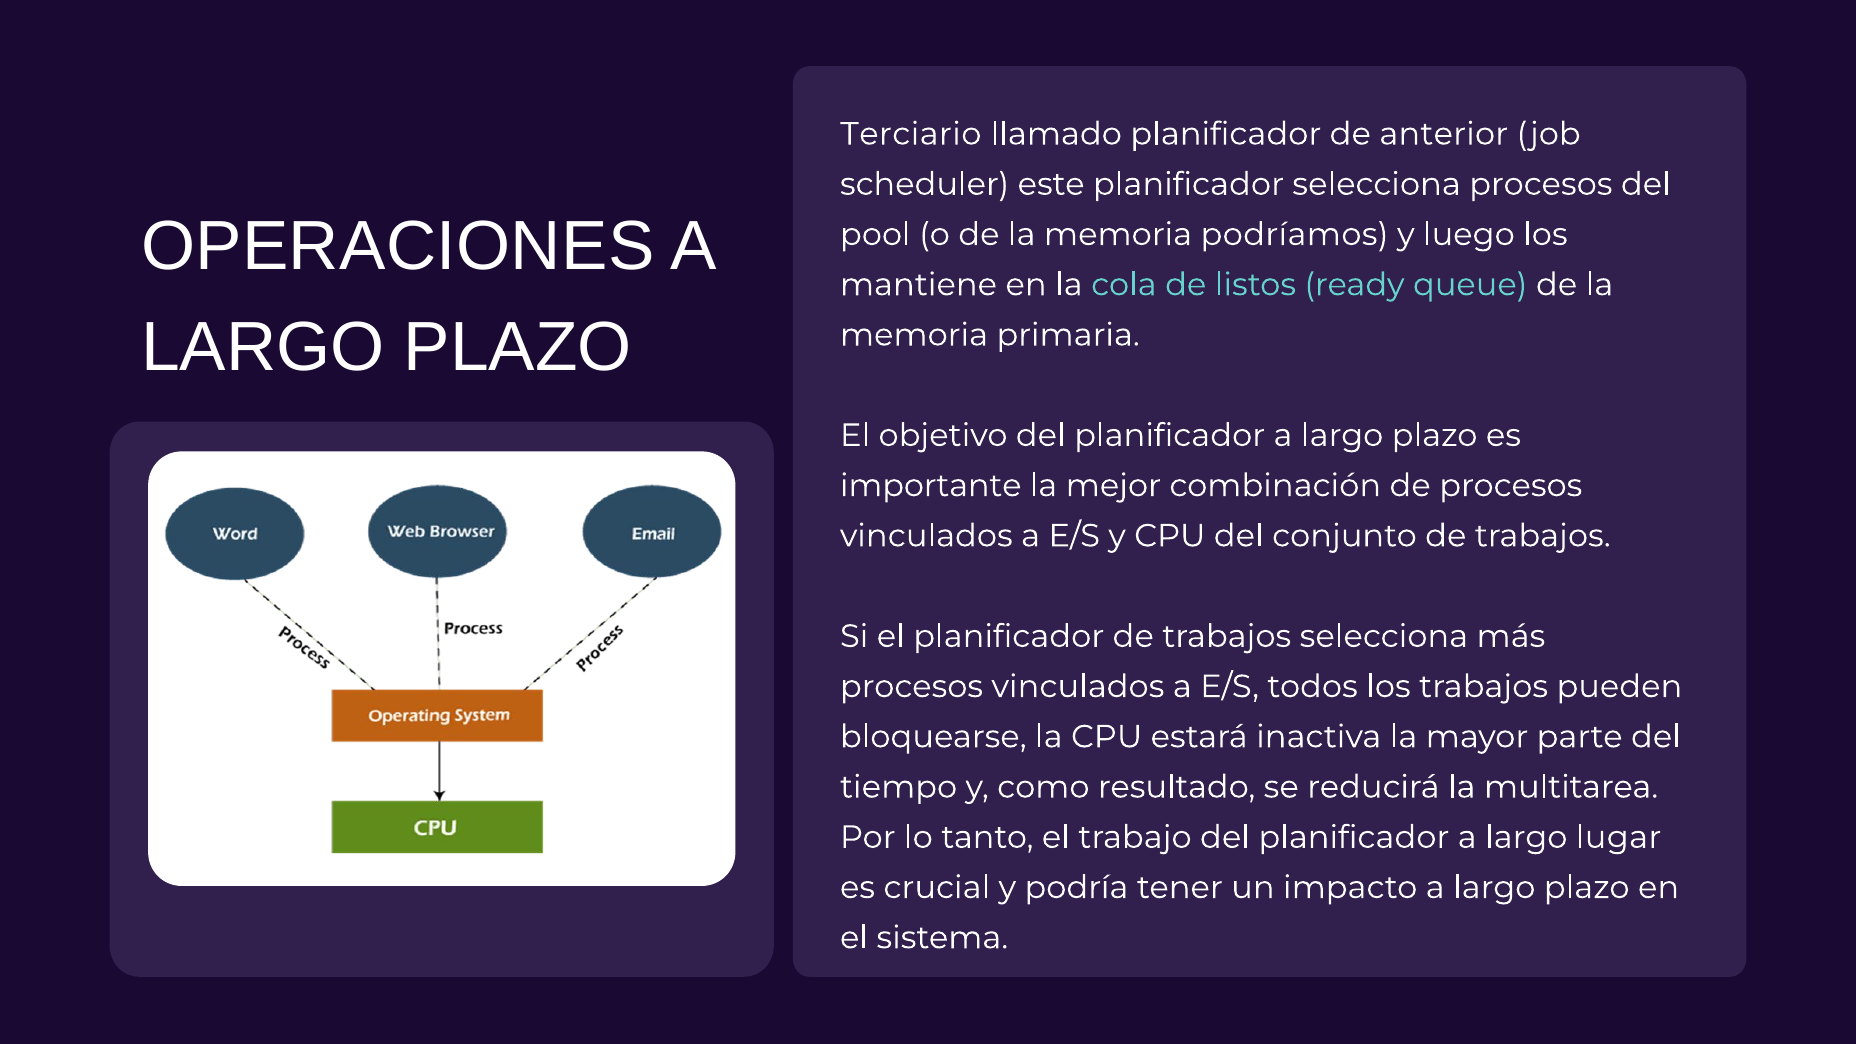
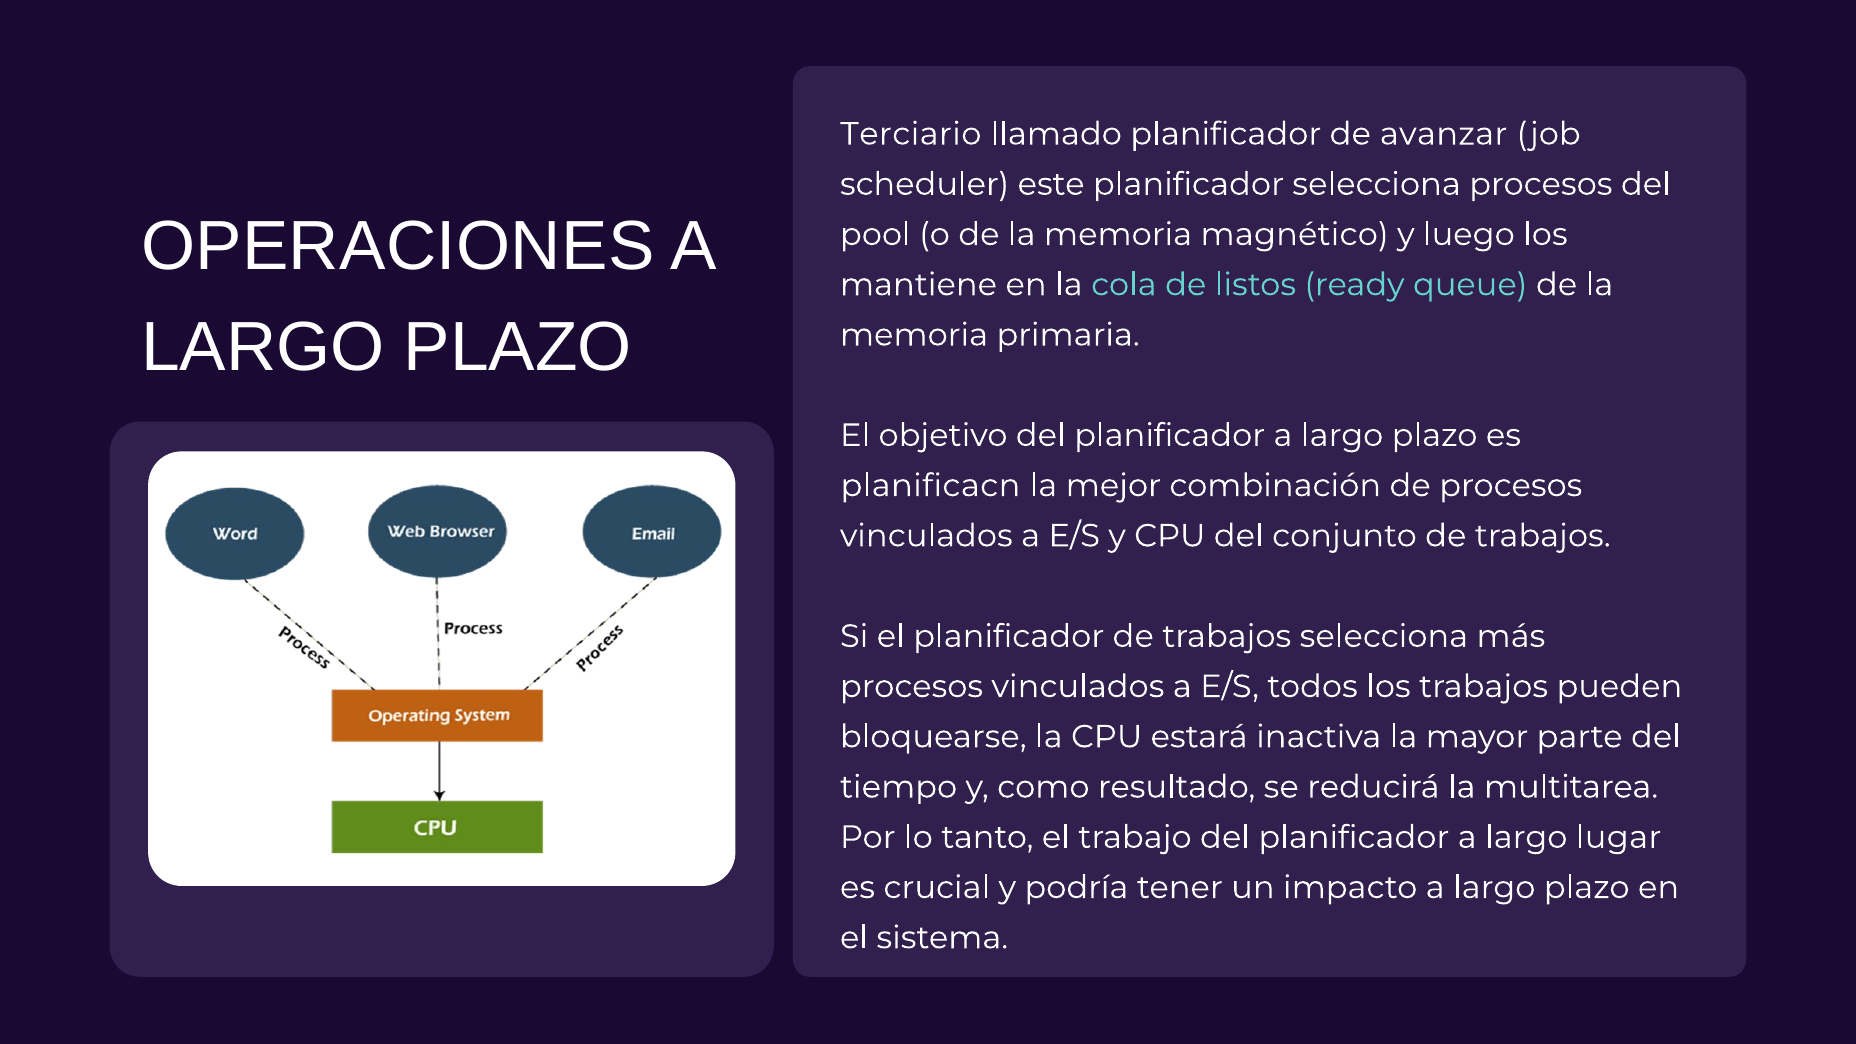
anterior: anterior -> avanzar
podríamos: podríamos -> magnético
importante: importante -> planificacn
